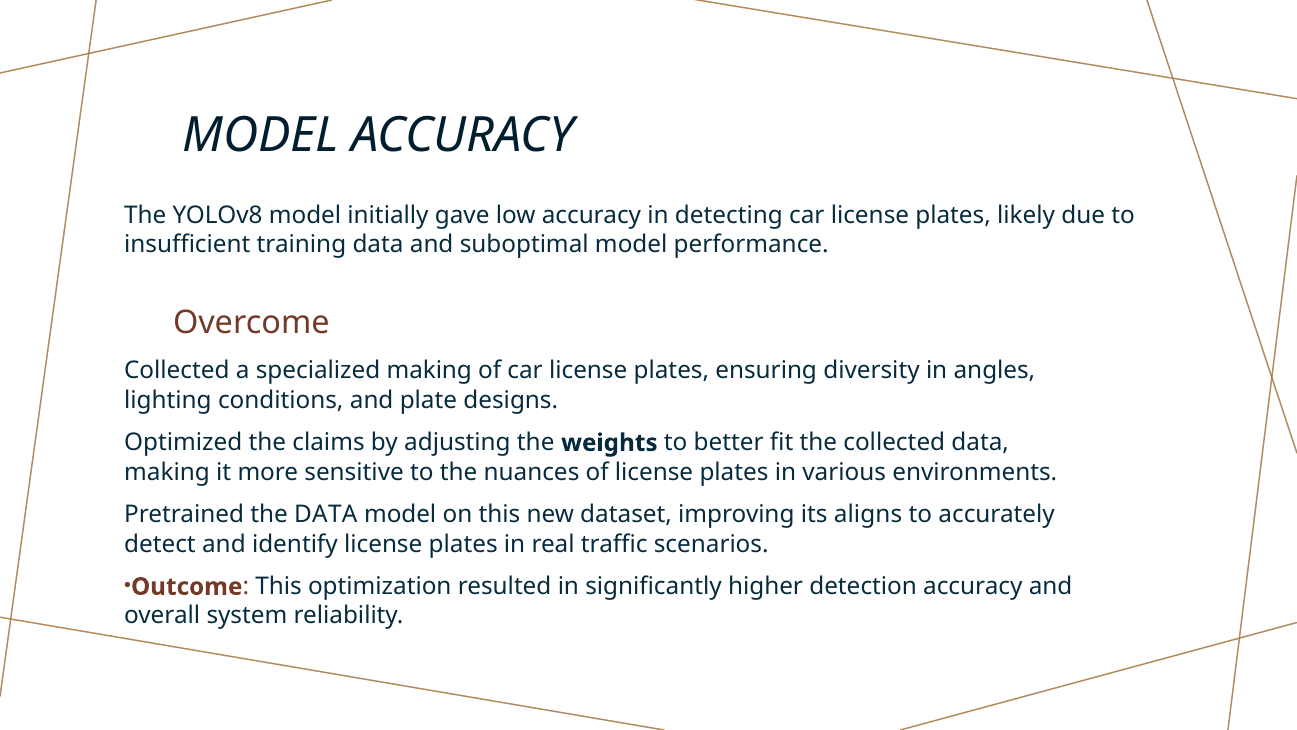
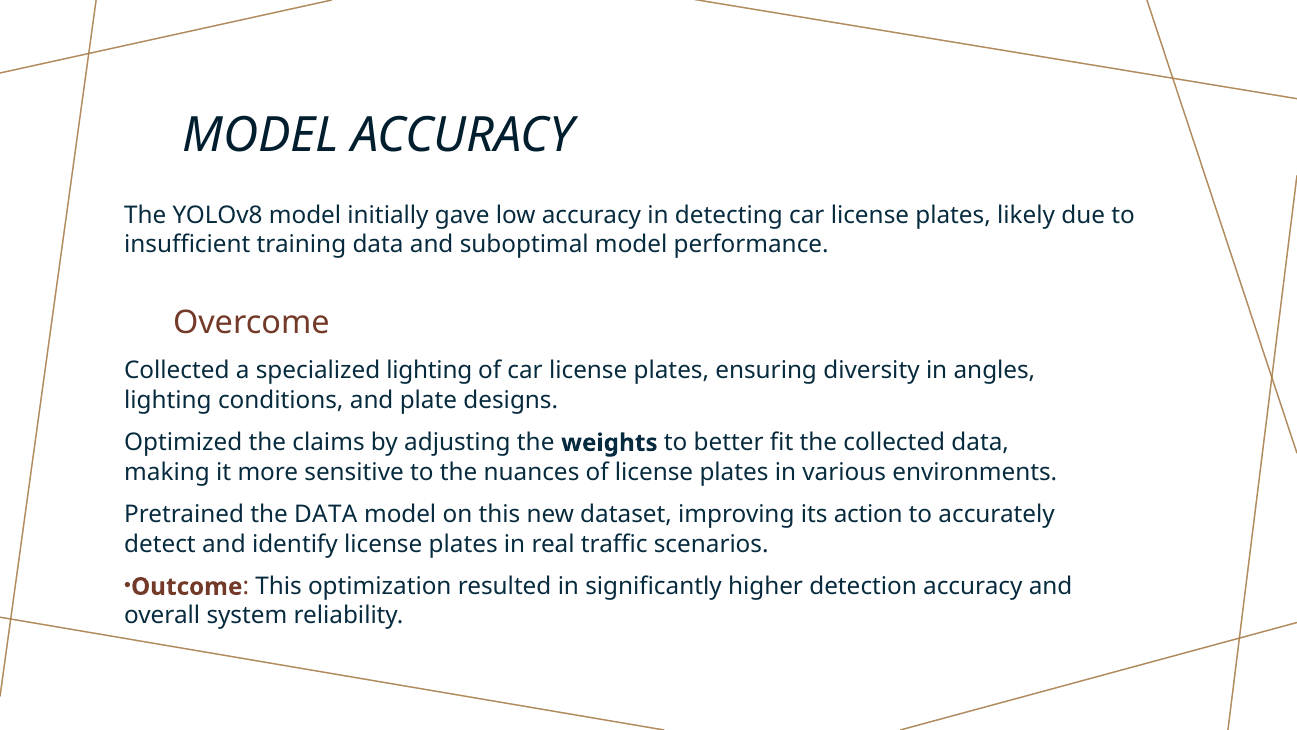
specialized making: making -> lighting
aligns: aligns -> action
